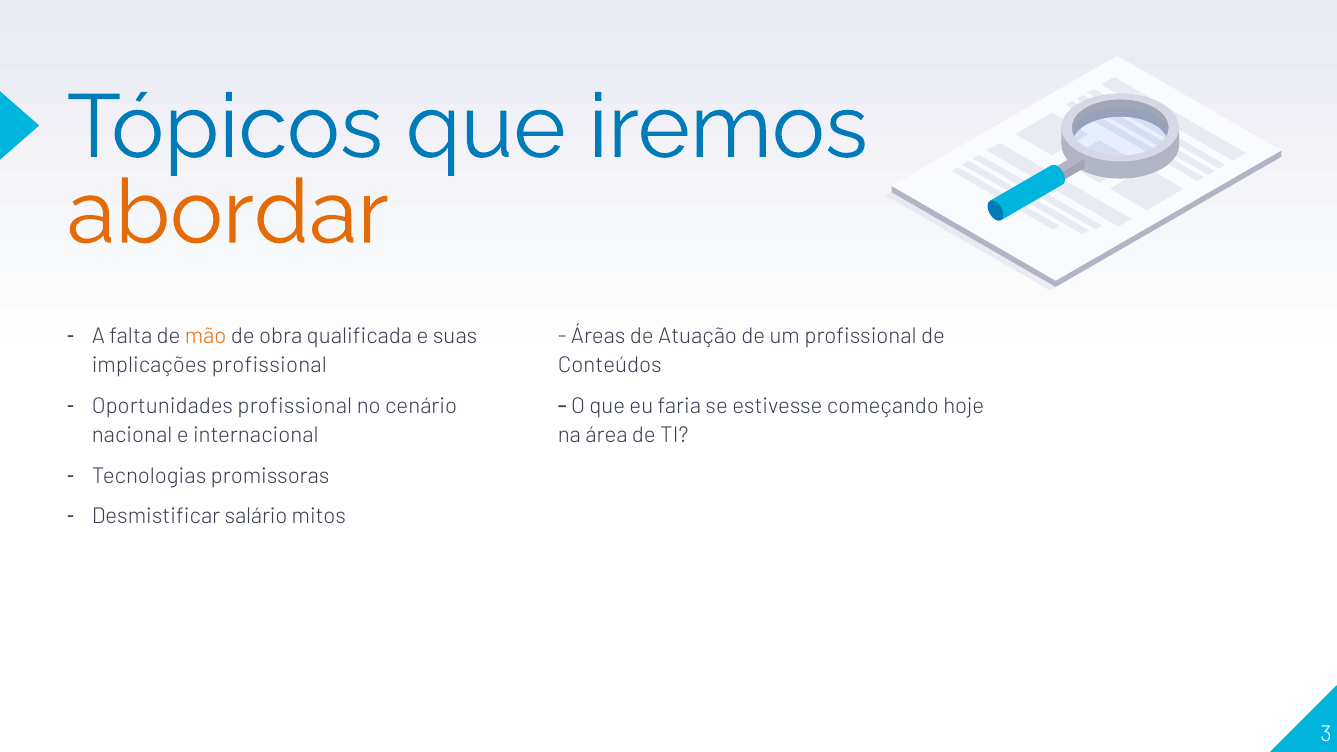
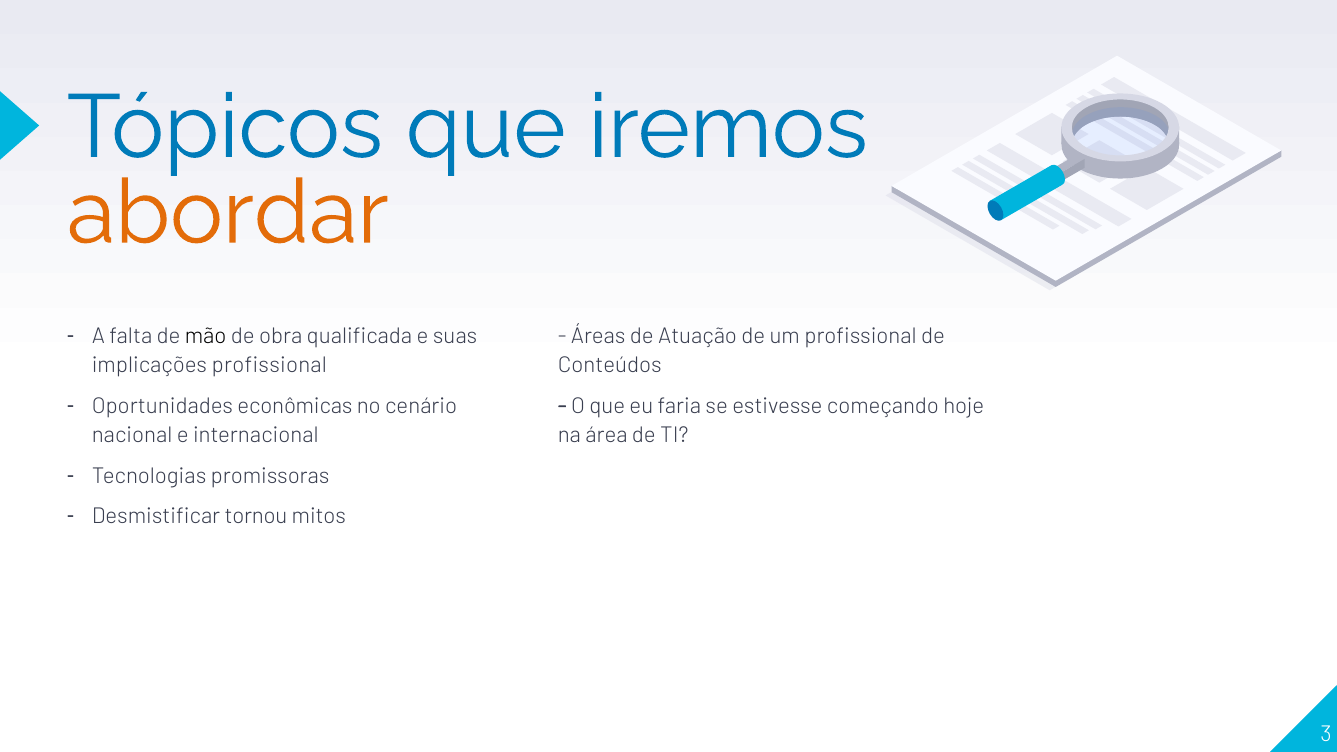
mão colour: orange -> black
Oportunidades profissional: profissional -> econômicas
salário: salário -> tornou
